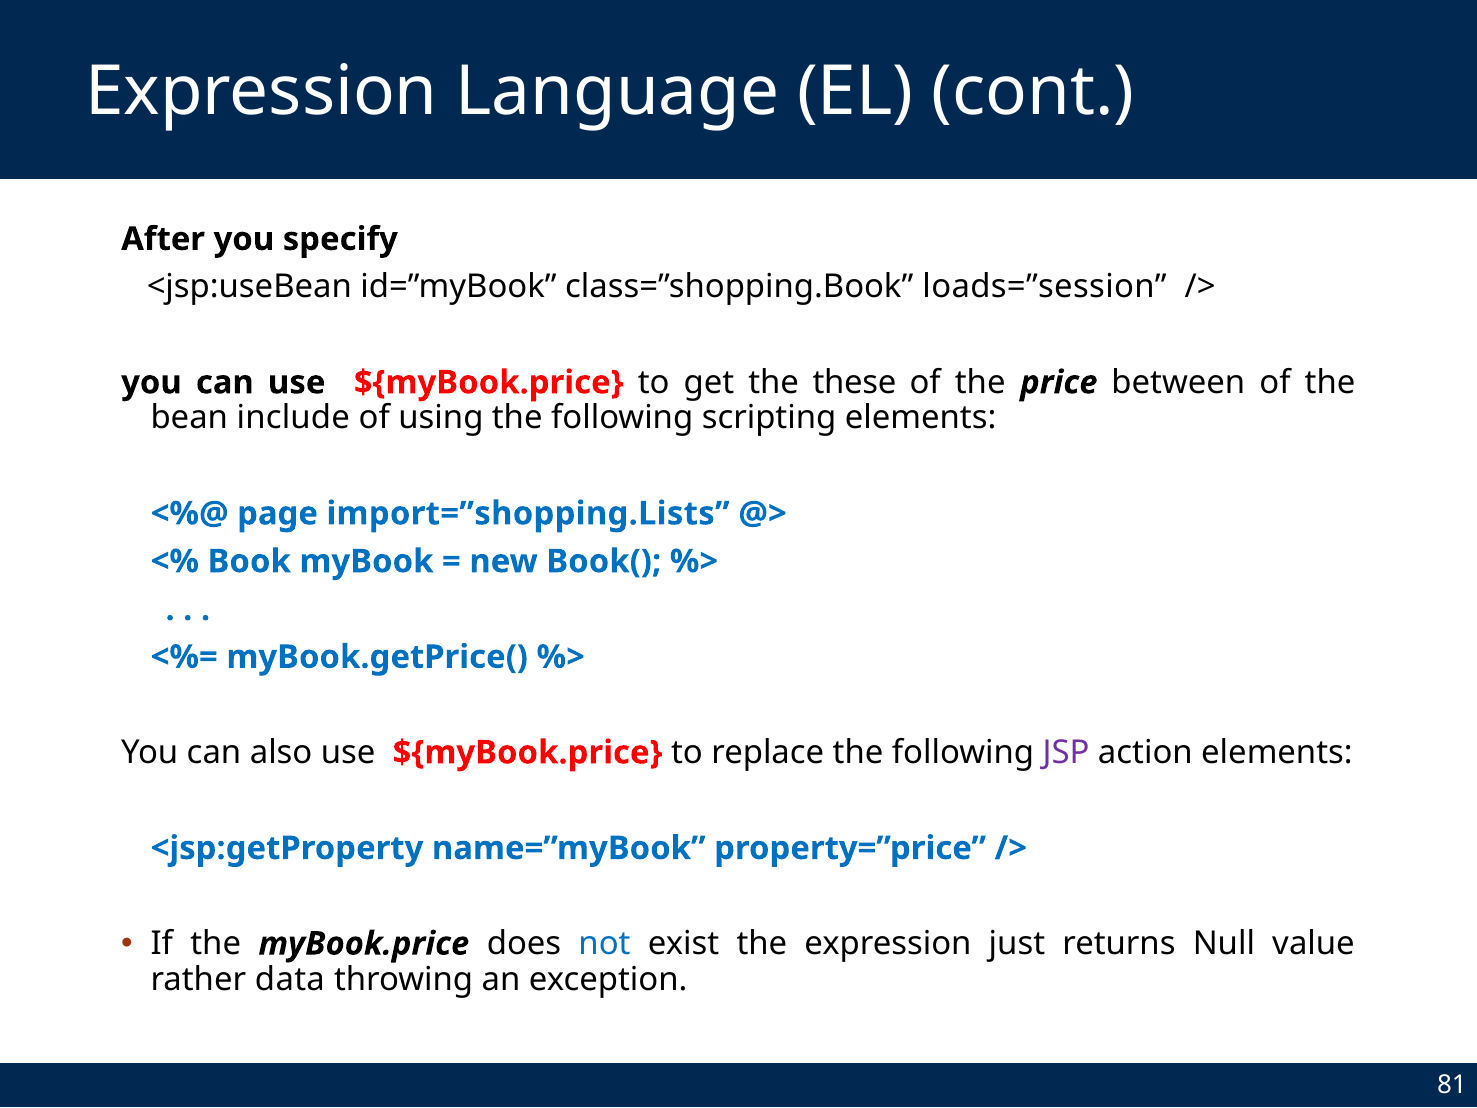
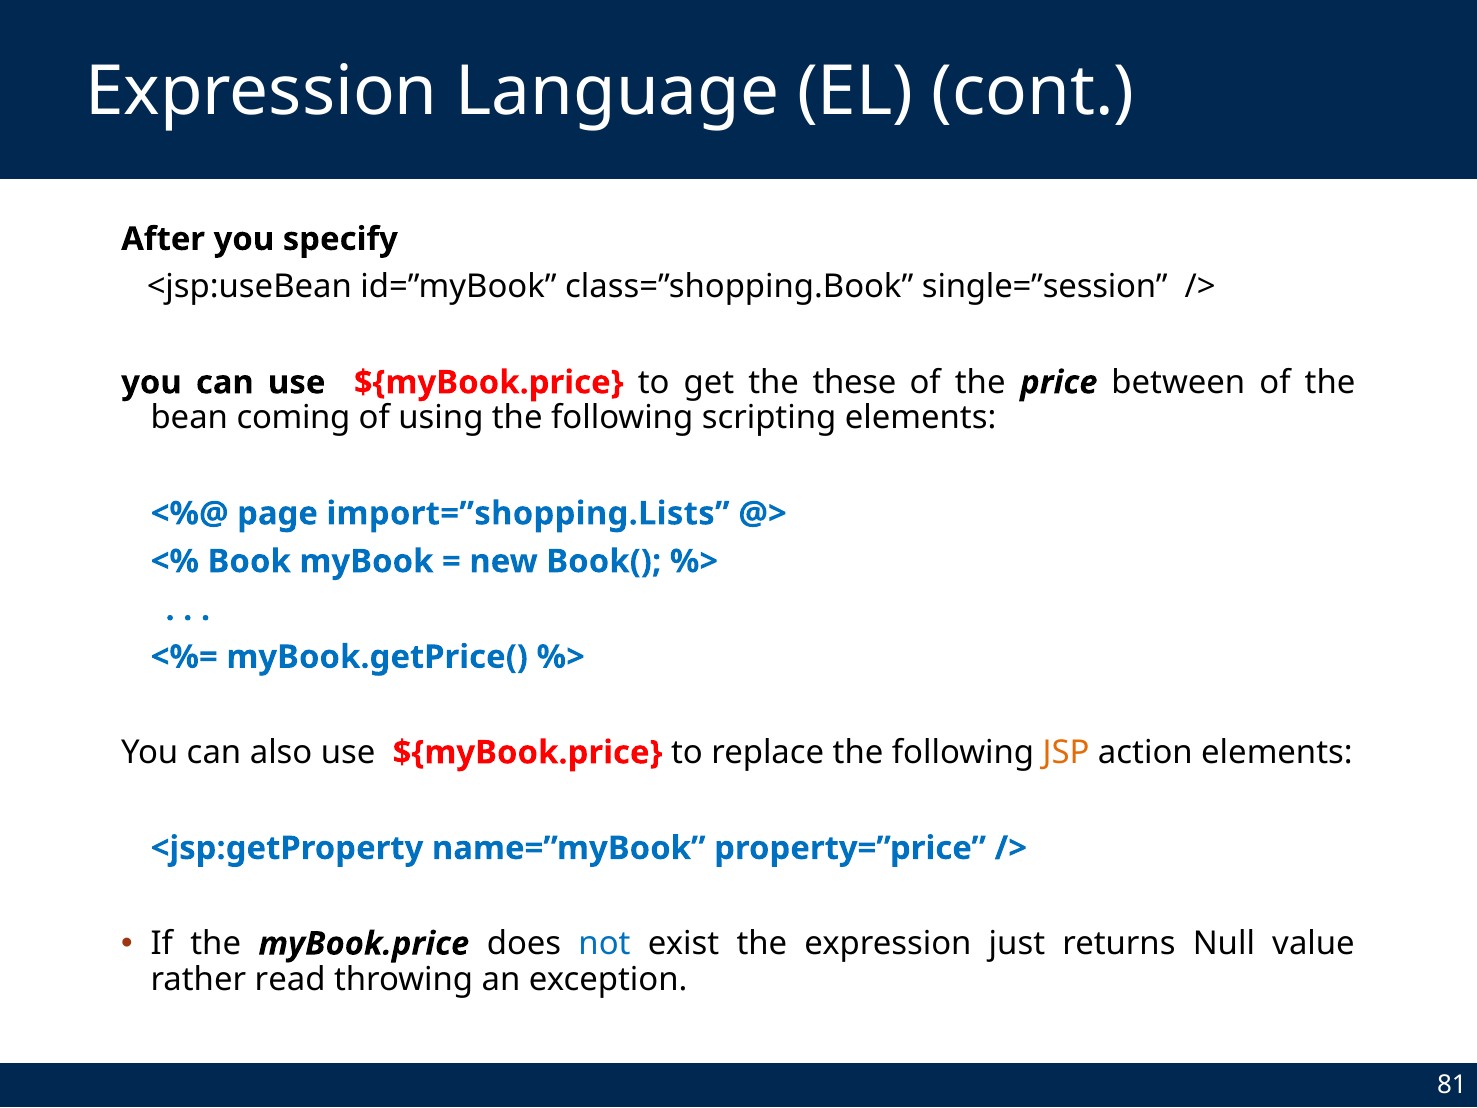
loads=”session: loads=”session -> single=”session
include: include -> coming
JSP colour: purple -> orange
data: data -> read
